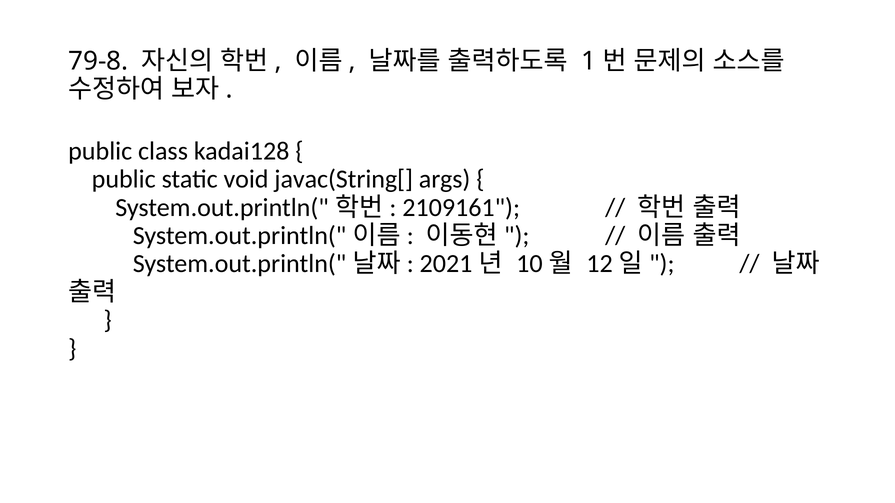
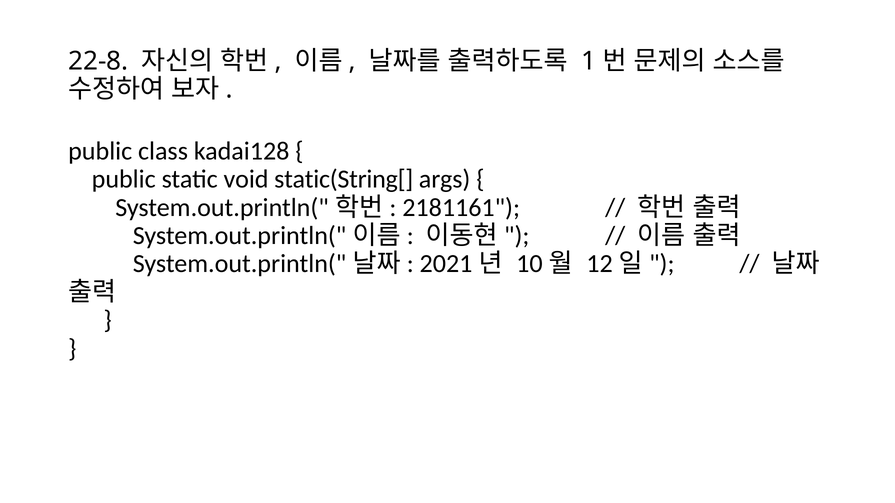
79-8: 79-8 -> 22-8
javac(String[: javac(String[ -> static(String[
2109161: 2109161 -> 2181161
